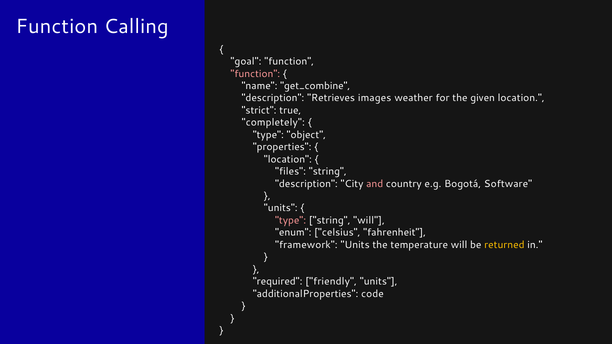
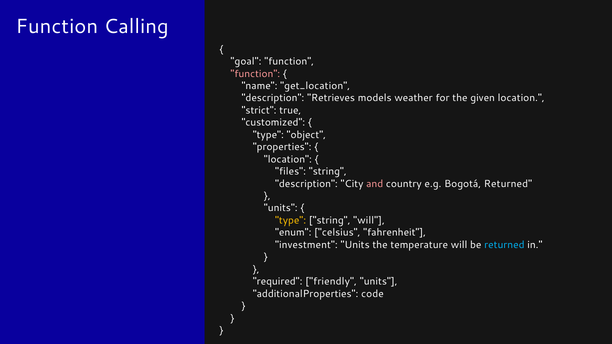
get_combine: get_combine -> get_location
images: images -> models
completely: completely -> customized
Bogotá Software: Software -> Returned
type at (291, 221) colour: pink -> yellow
framework: framework -> investment
returned at (504, 245) colour: yellow -> light blue
